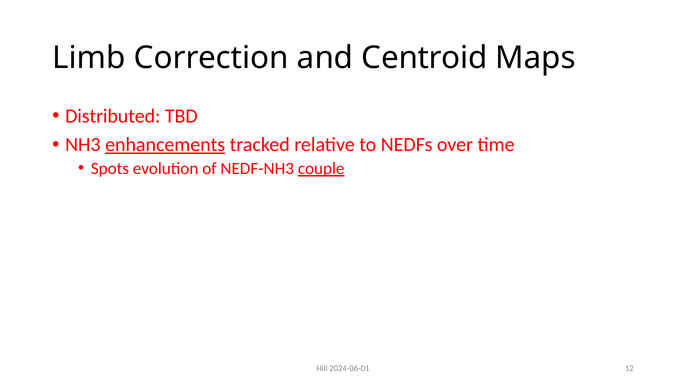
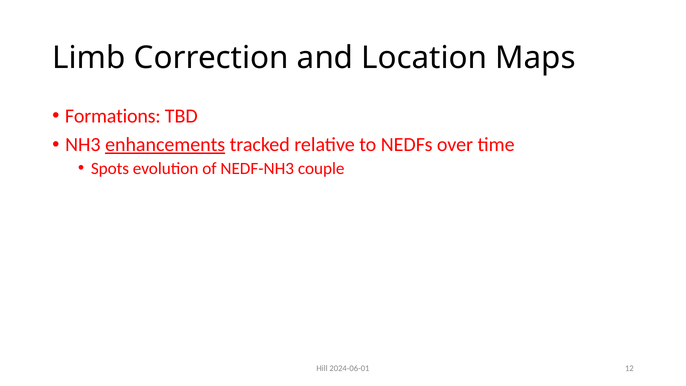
Centroid: Centroid -> Location
Distributed: Distributed -> Formations
couple underline: present -> none
